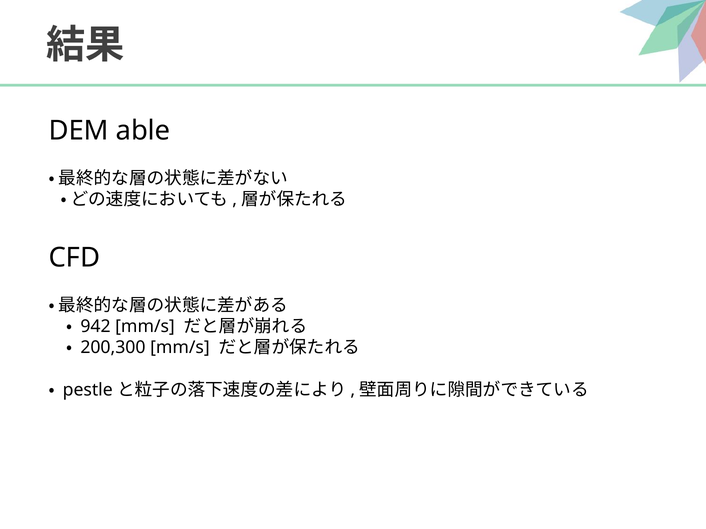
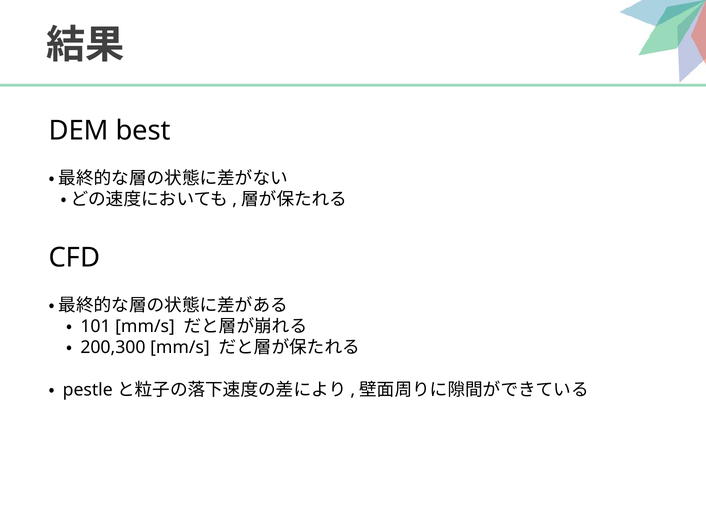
able: able -> best
942: 942 -> 101
